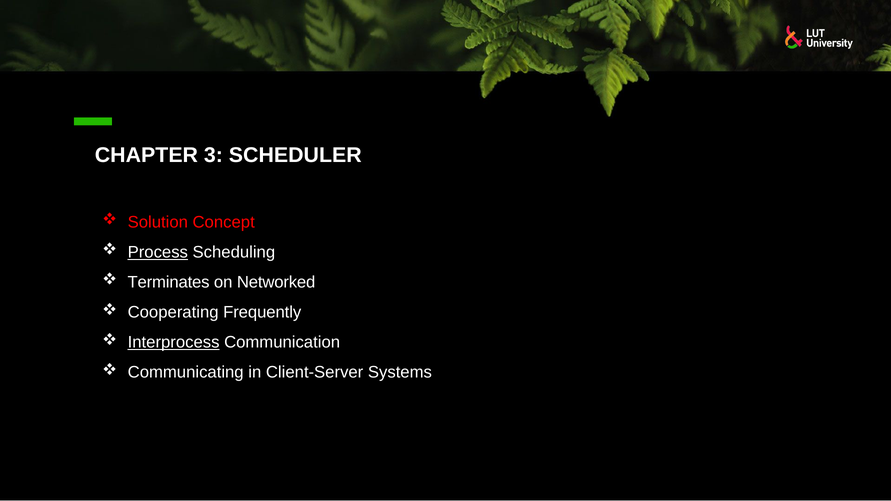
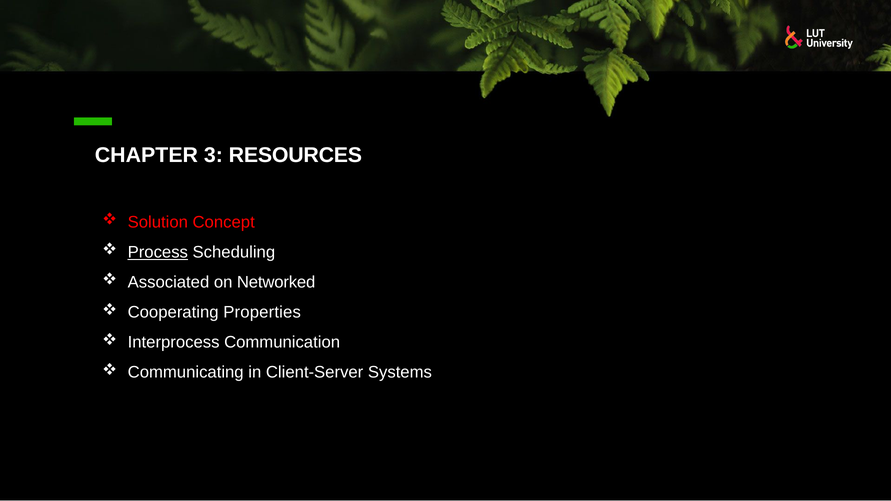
SCHEDULER: SCHEDULER -> RESOURCES
Terminates: Terminates -> Associated
Frequently: Frequently -> Properties
Interprocess underline: present -> none
